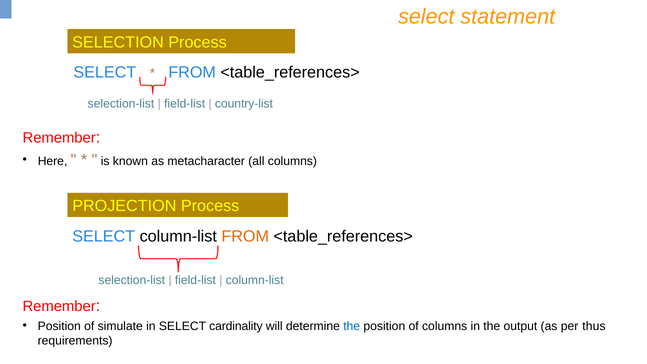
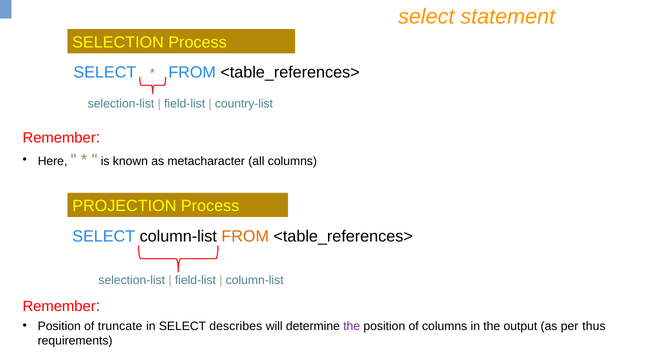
simulate: simulate -> truncate
cardinality: cardinality -> describes
the at (352, 326) colour: blue -> purple
